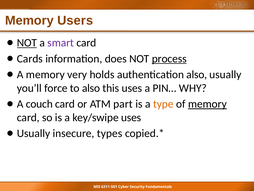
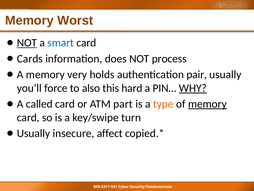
Users: Users -> Worst
smart colour: purple -> blue
process underline: present -> none
authentication also: also -> pair
this uses: uses -> hard
WHY underline: none -> present
couch: couch -> called
key/swipe uses: uses -> turn
types: types -> affect
